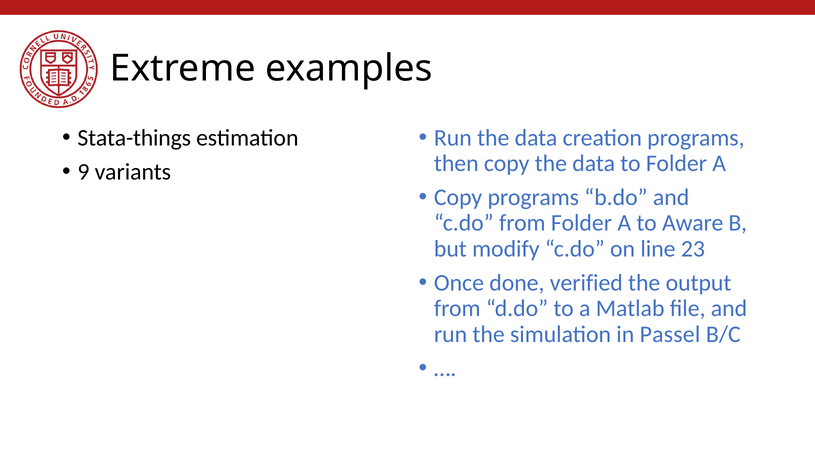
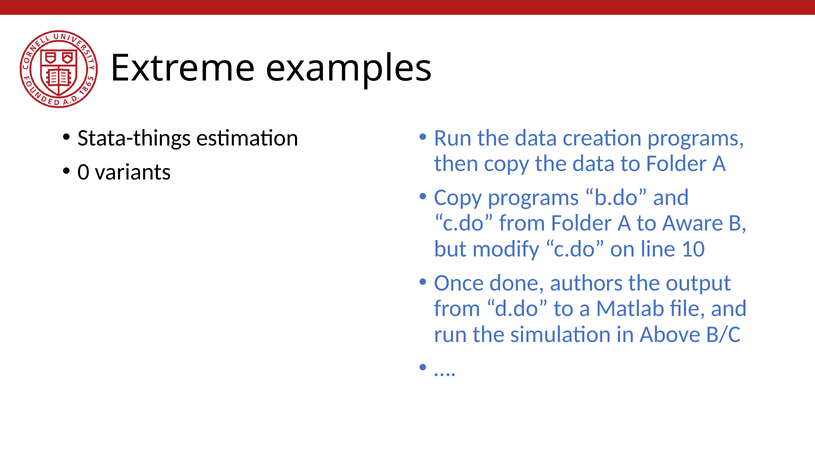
9: 9 -> 0
23: 23 -> 10
verified: verified -> authors
Passel: Passel -> Above
